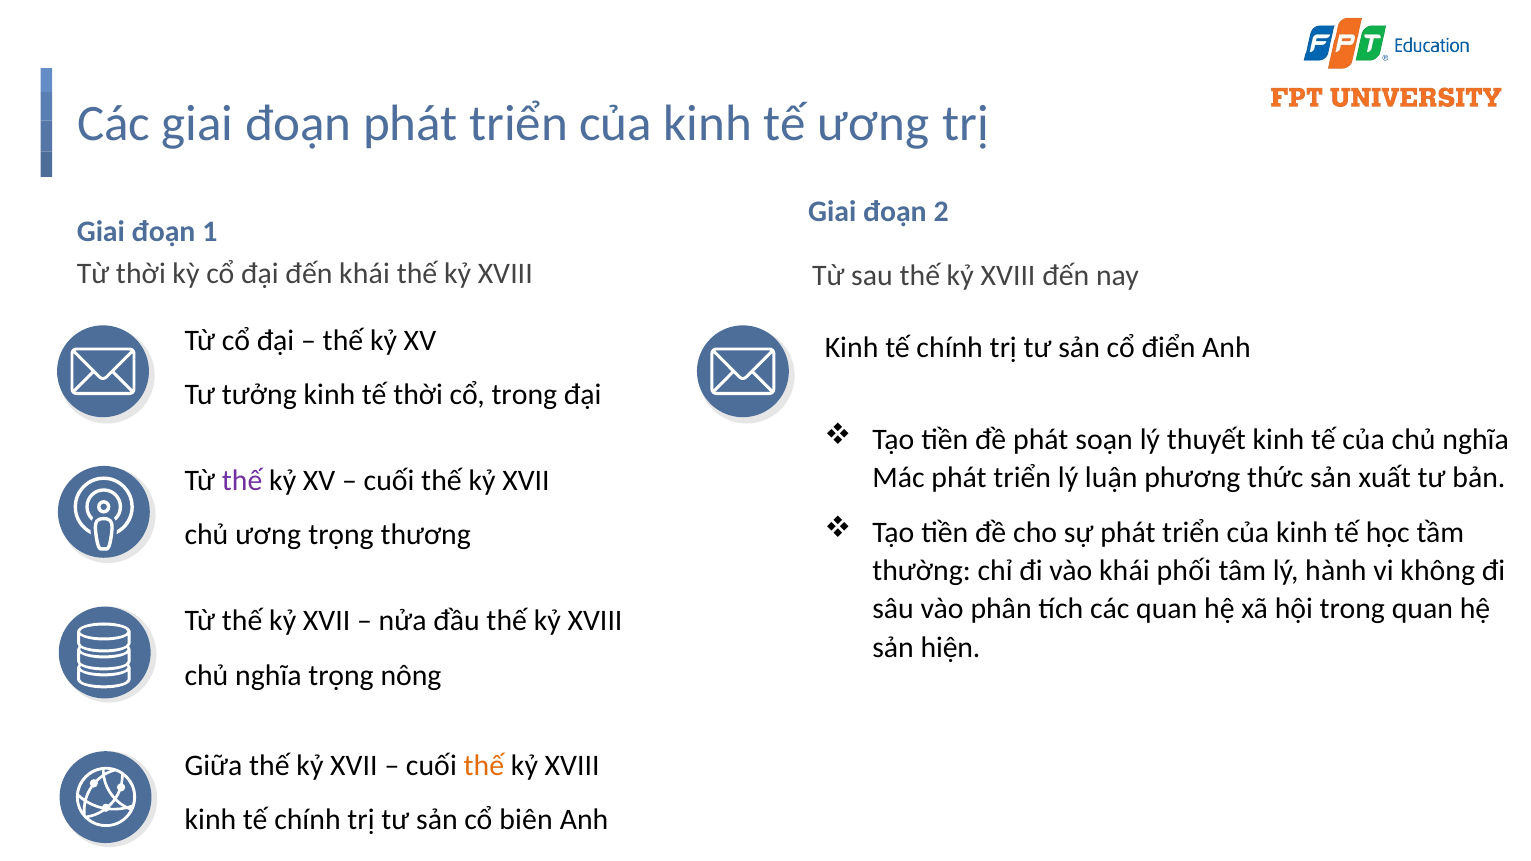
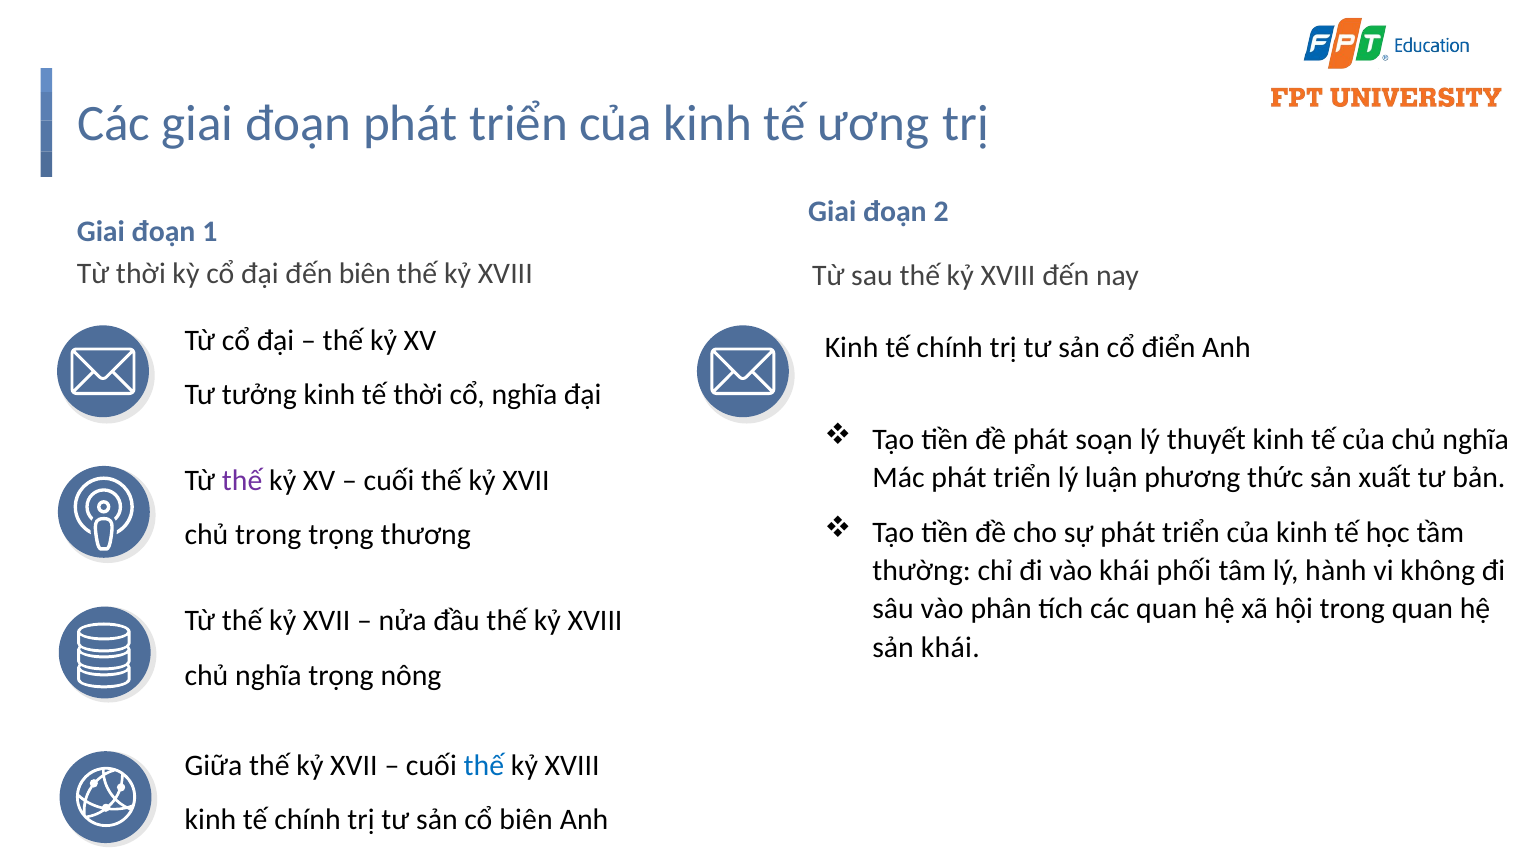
đến khái: khái -> biên
cổ trong: trong -> nghĩa
chủ ương: ương -> trong
sản hiện: hiện -> khái
thế at (484, 766) colour: orange -> blue
